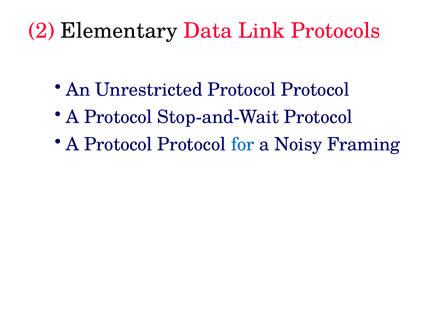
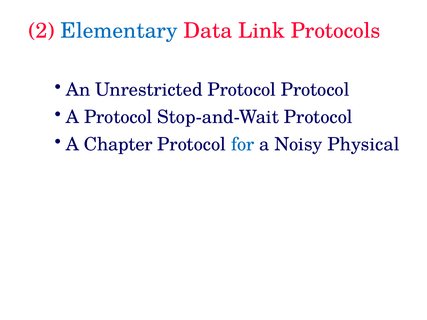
Elementary colour: black -> blue
Protocol at (118, 144): Protocol -> Chapter
Framing: Framing -> Physical
